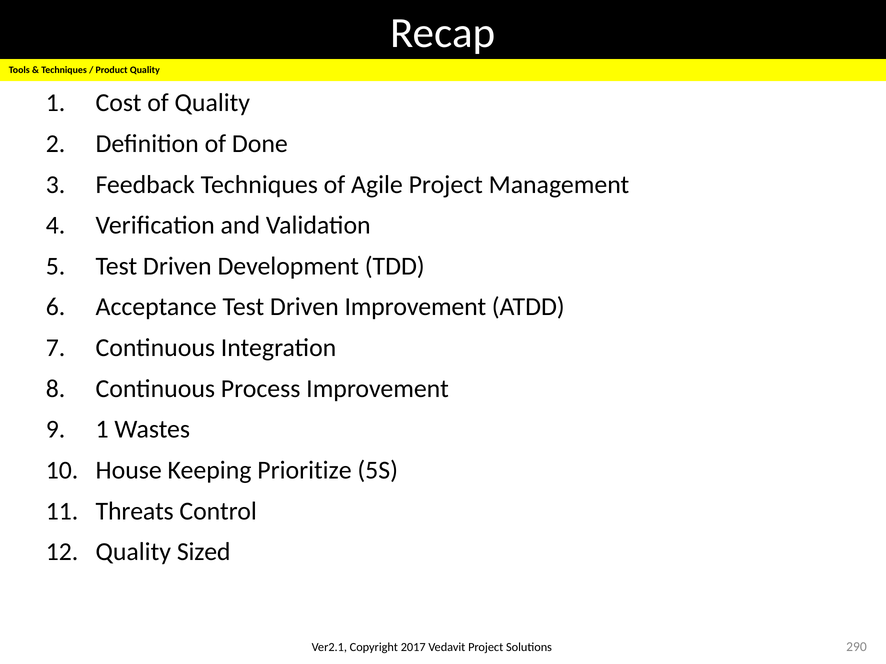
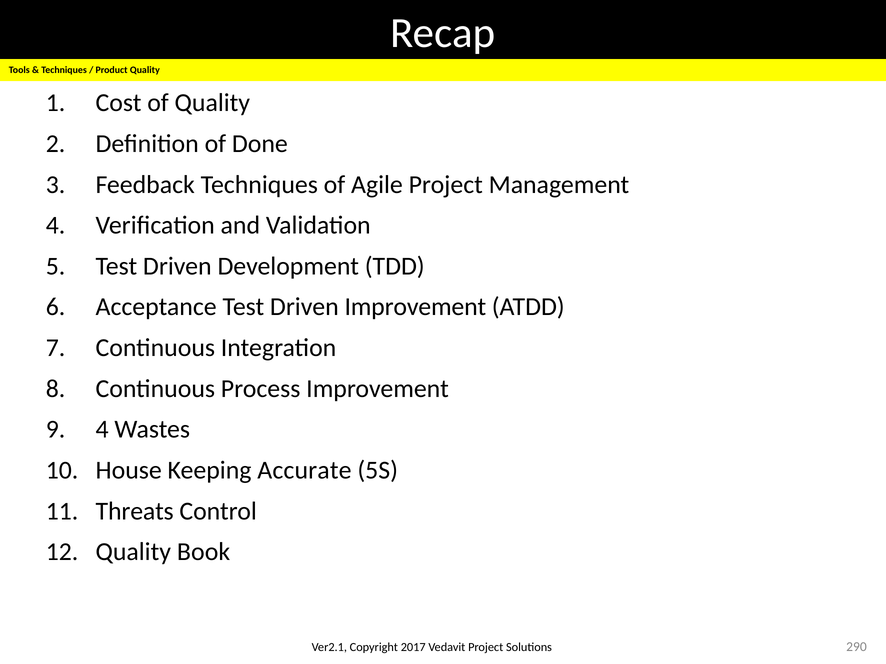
1 at (102, 430): 1 -> 4
Prioritize: Prioritize -> Accurate
Sized: Sized -> Book
